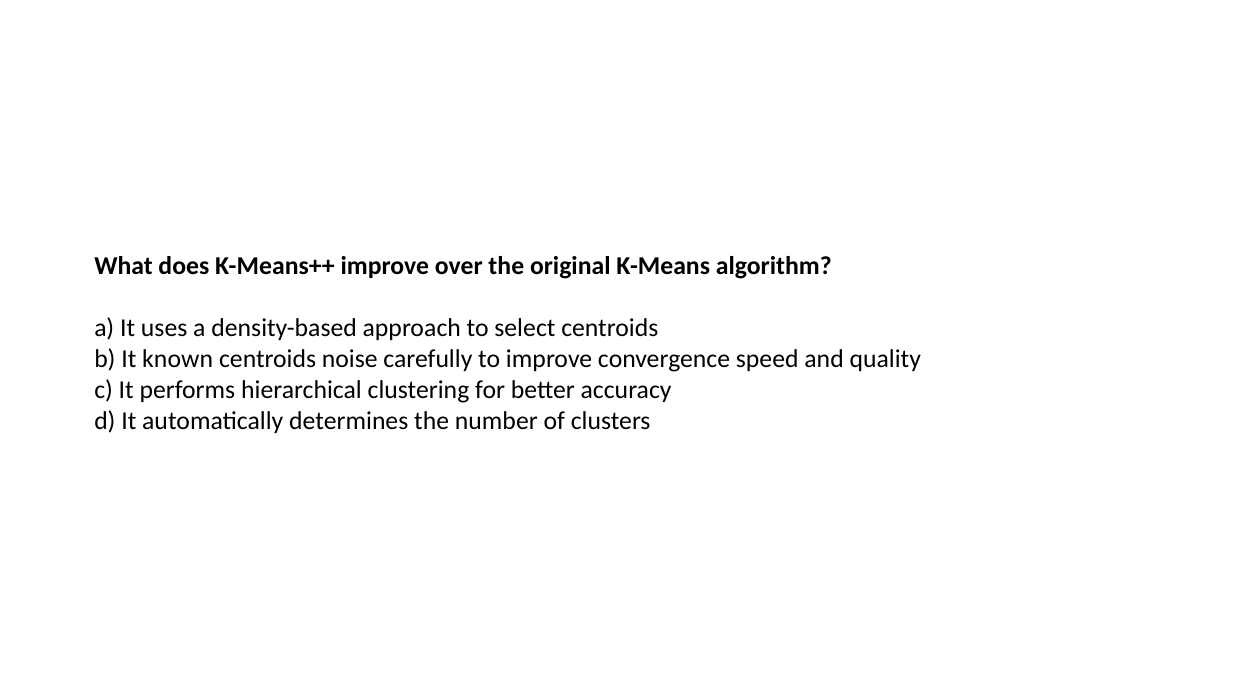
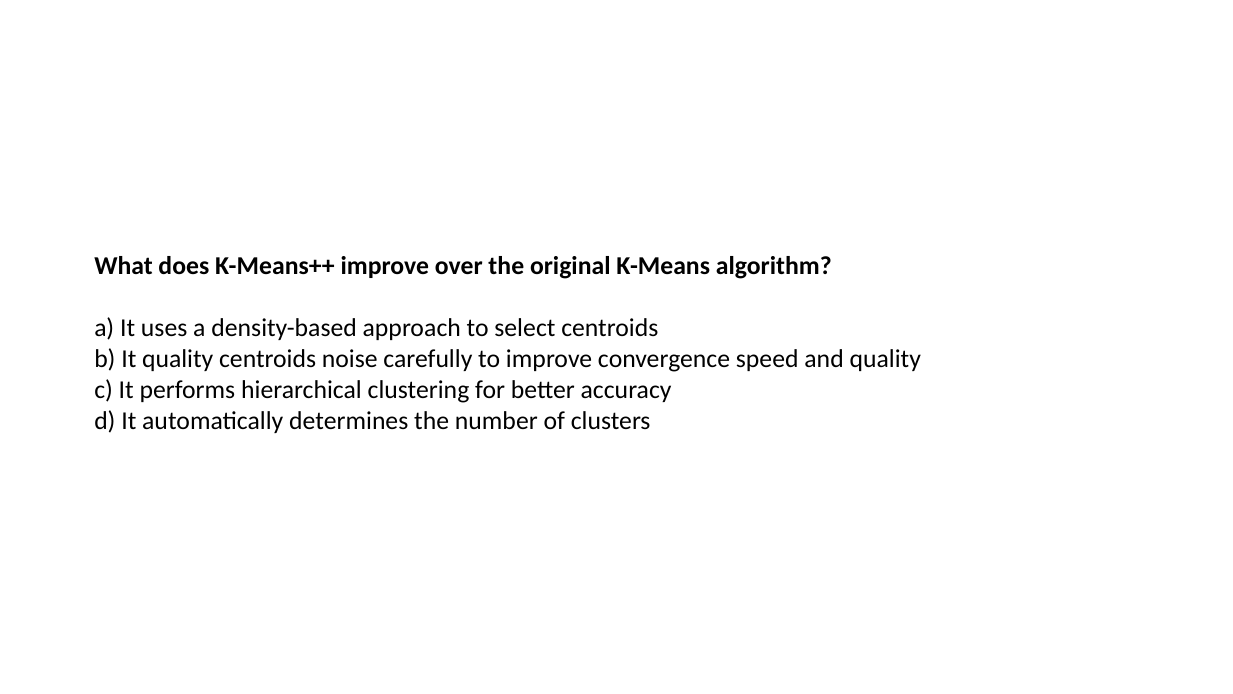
It known: known -> quality
